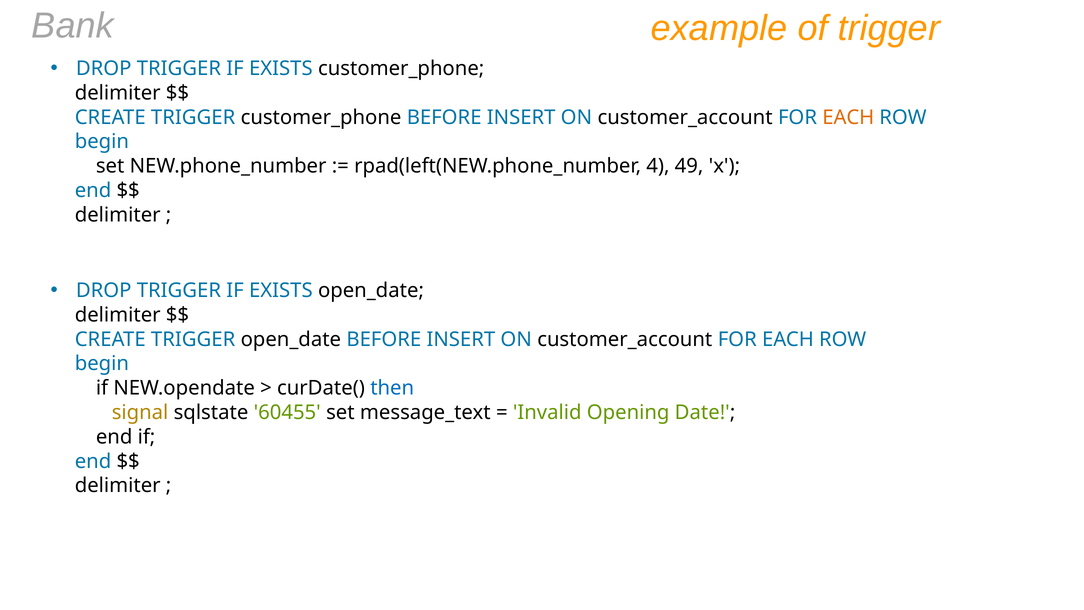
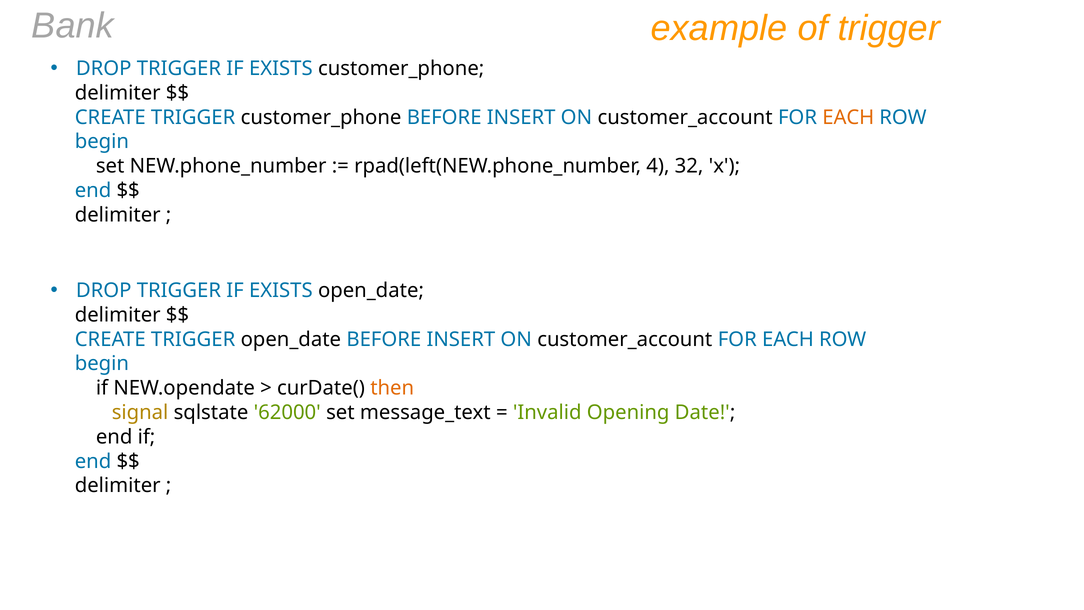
49: 49 -> 32
then colour: blue -> orange
60455: 60455 -> 62000
